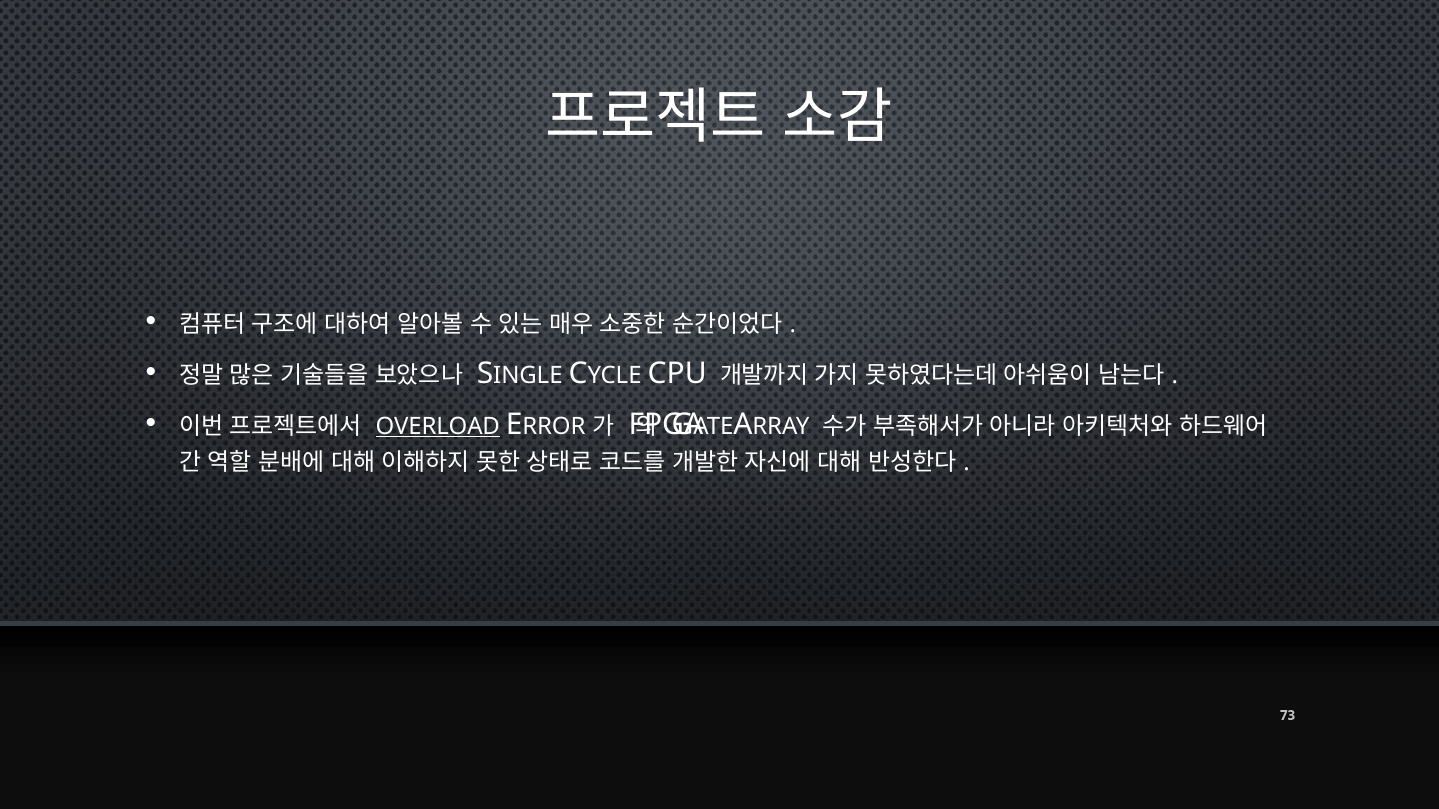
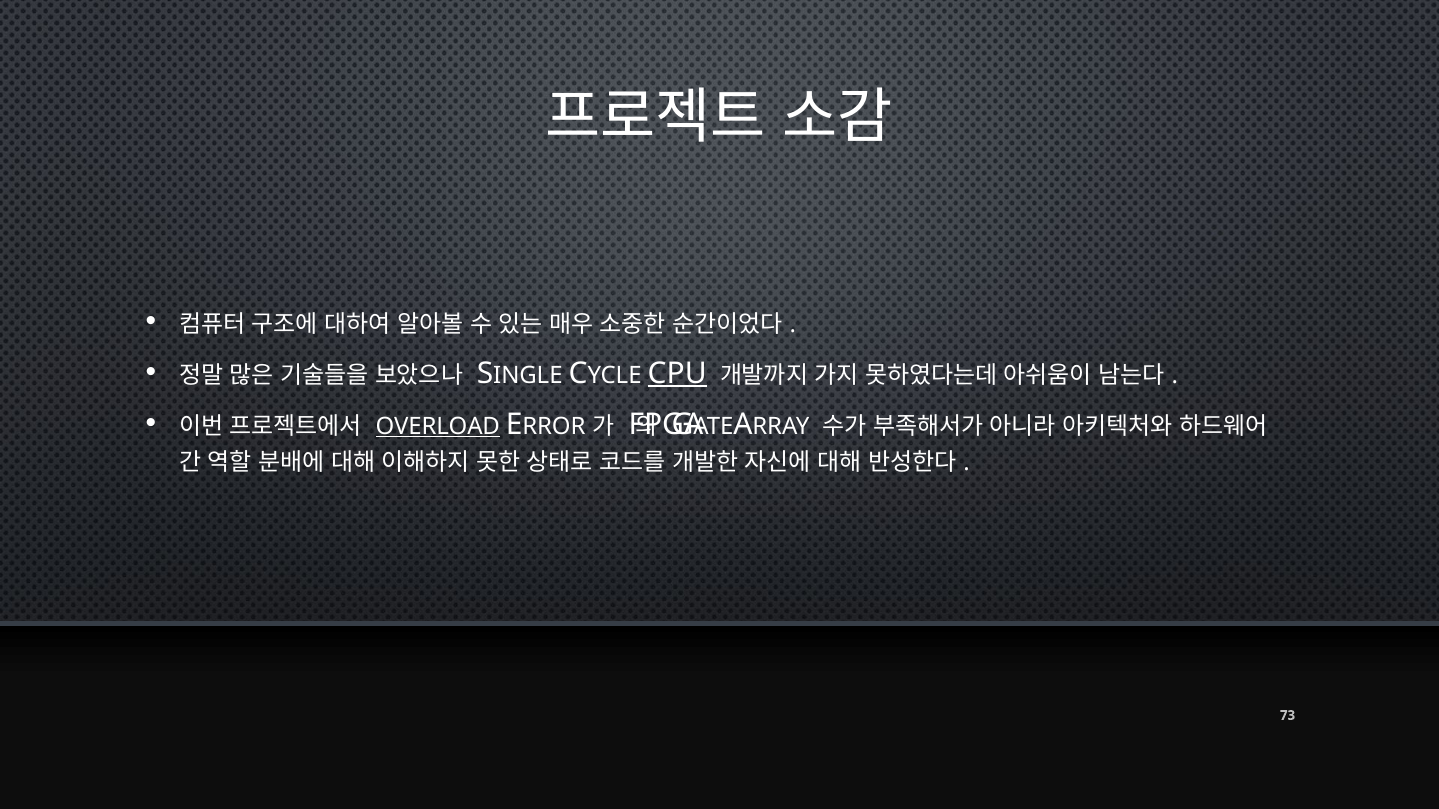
CPU underline: none -> present
